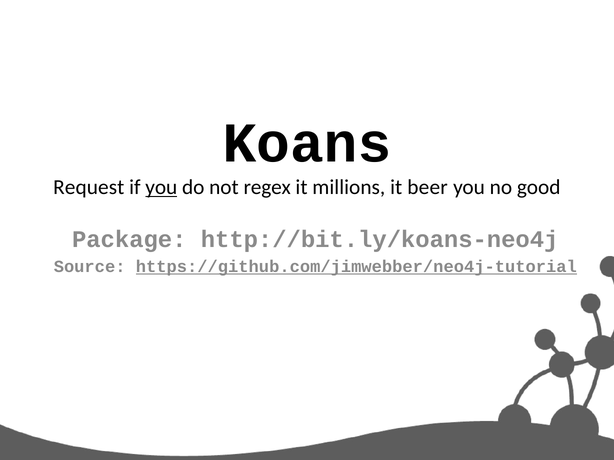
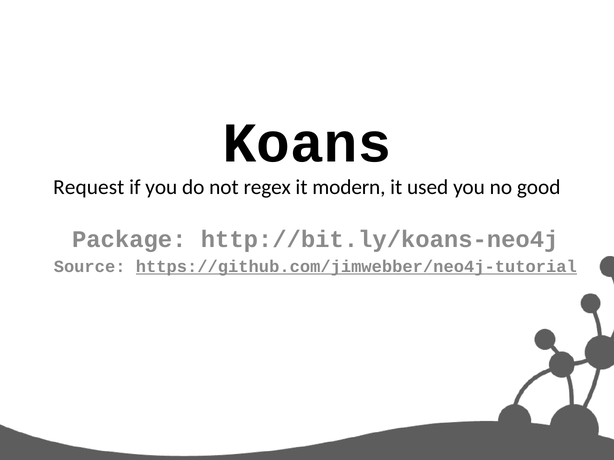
you at (161, 188) underline: present -> none
millions: millions -> modern
beer: beer -> used
